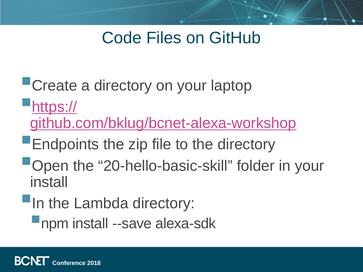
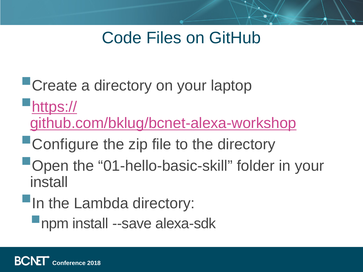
Endpoints: Endpoints -> Configure
20-hello-basic-skill: 20-hello-basic-skill -> 01-hello-basic-skill
